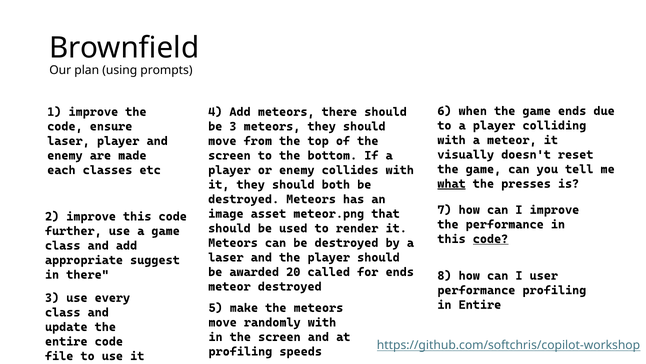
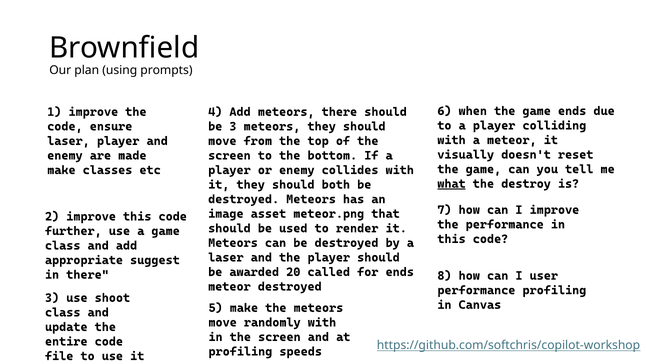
each at (61, 170): each -> make
presses: presses -> destroy
code at (491, 239) underline: present -> none
every: every -> shoot
in Entire: Entire -> Canvas
